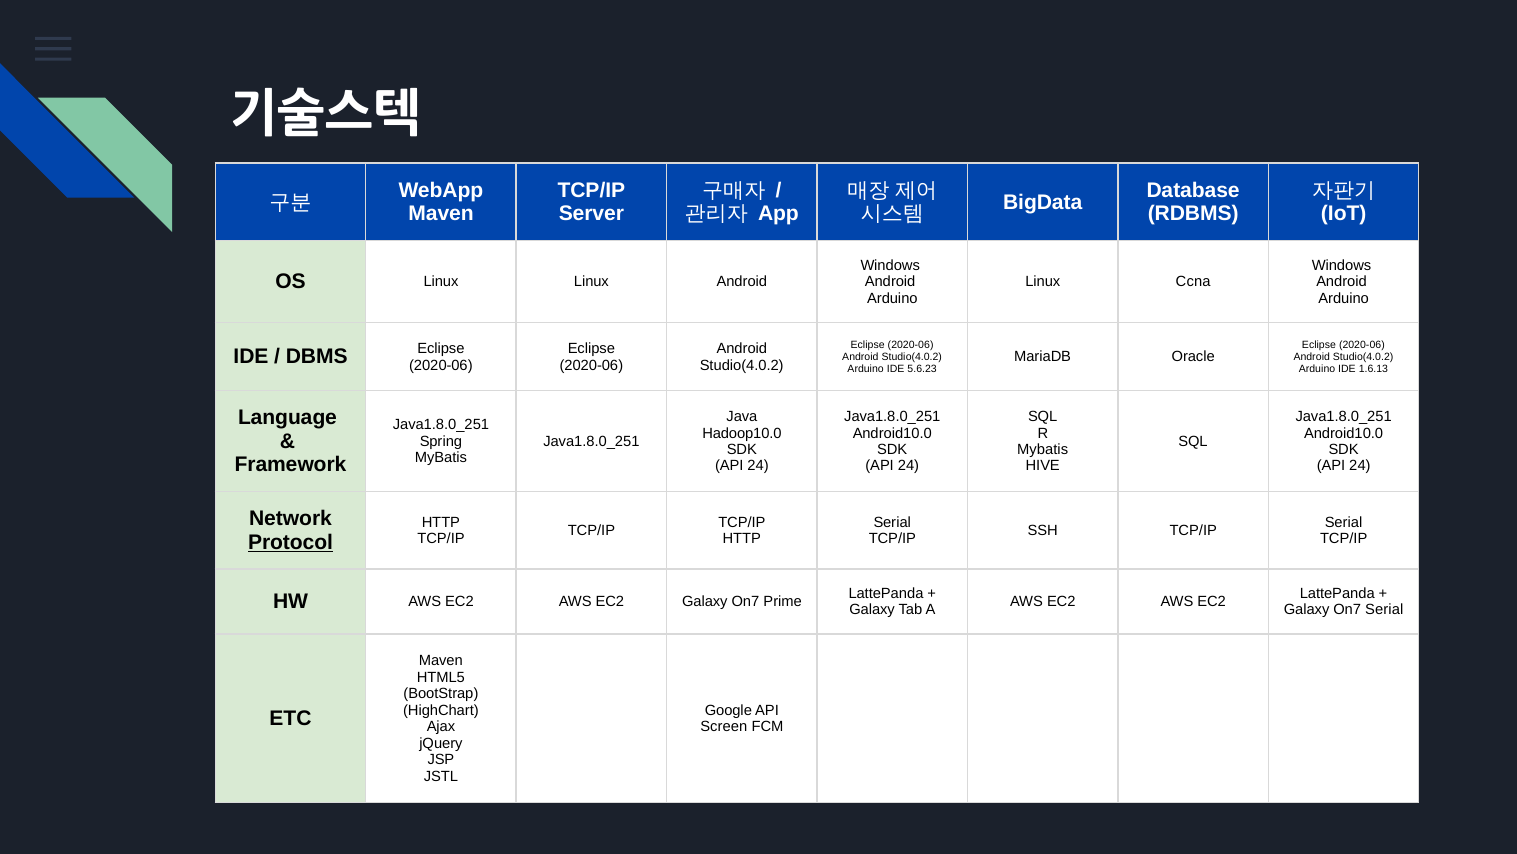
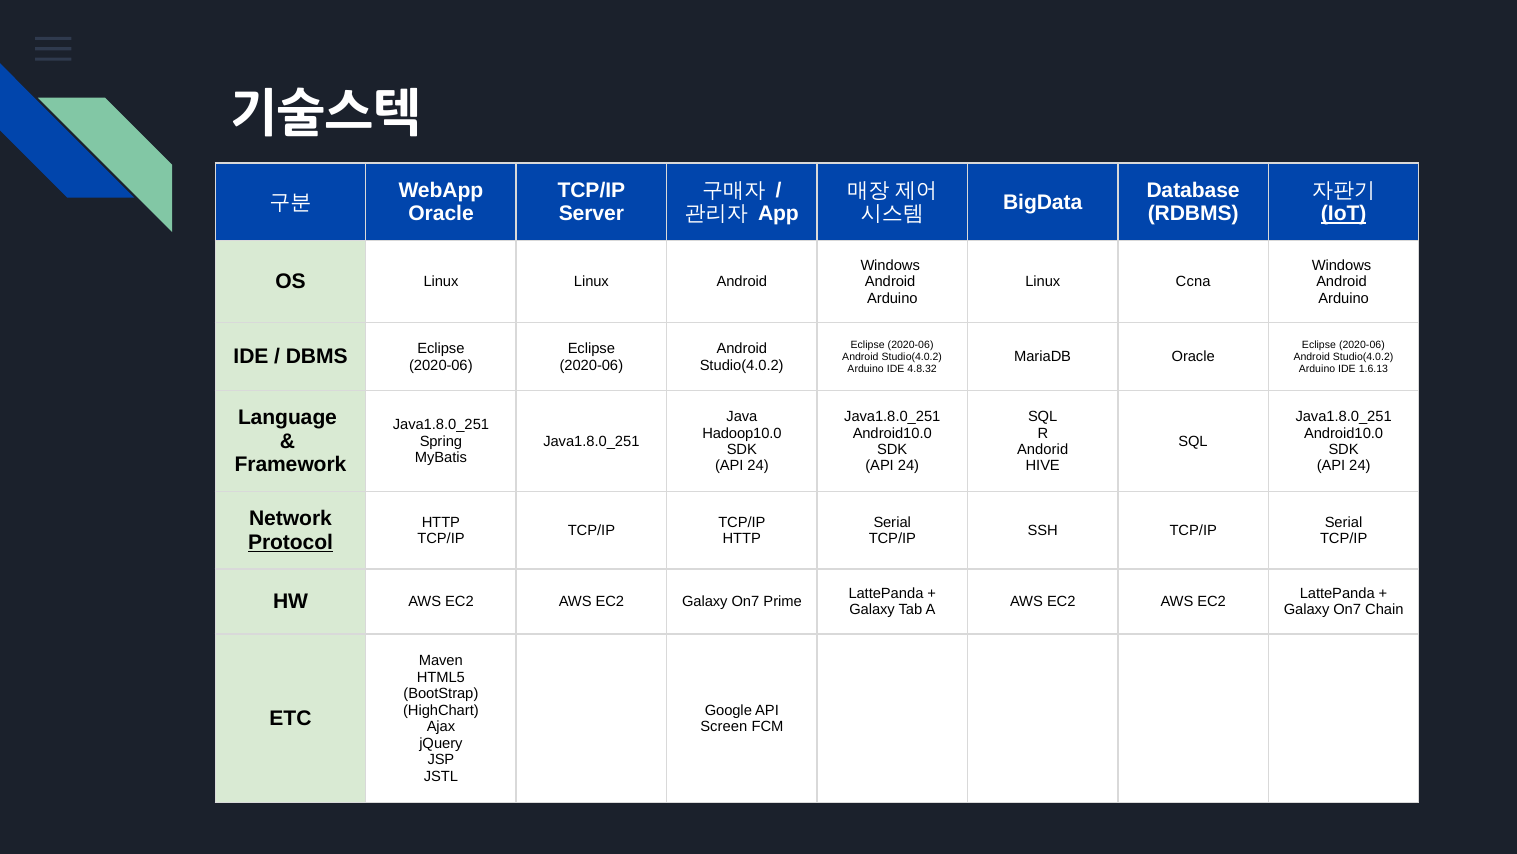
Maven at (441, 214): Maven -> Oracle
IoT underline: none -> present
5.6.23: 5.6.23 -> 4.8.32
Mybatis at (1043, 449): Mybatis -> Andorid
On7 Serial: Serial -> Chain
